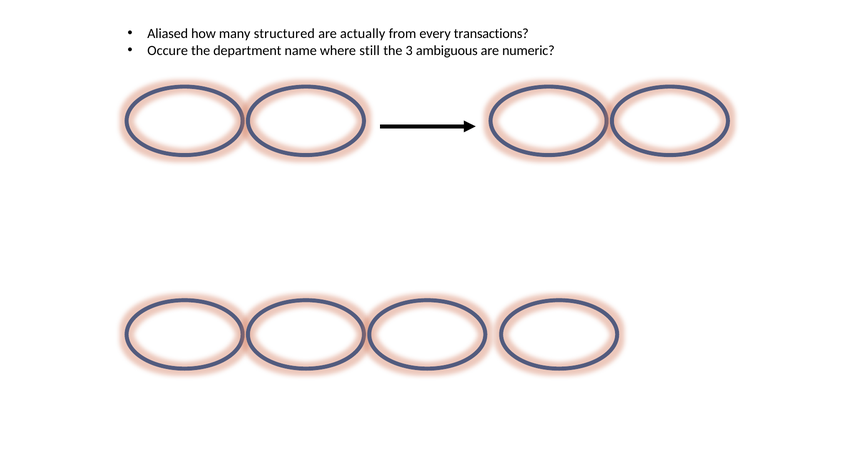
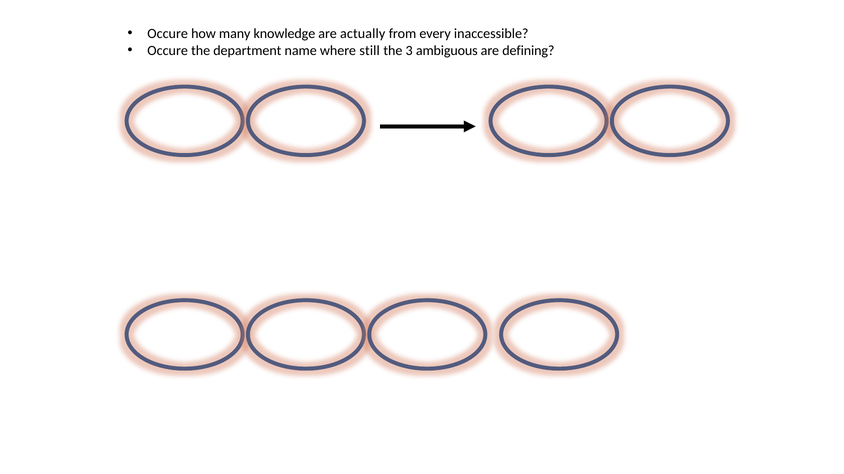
Aliased at (168, 34): Aliased -> Occure
structured: structured -> knowledge
transactions: transactions -> inaccessible
numeric: numeric -> defining
